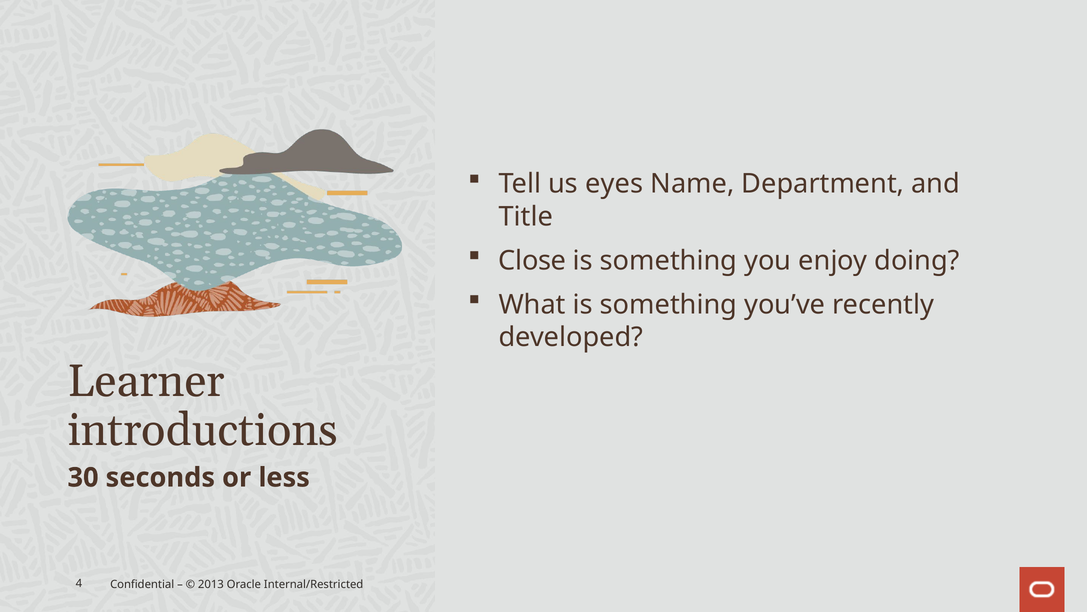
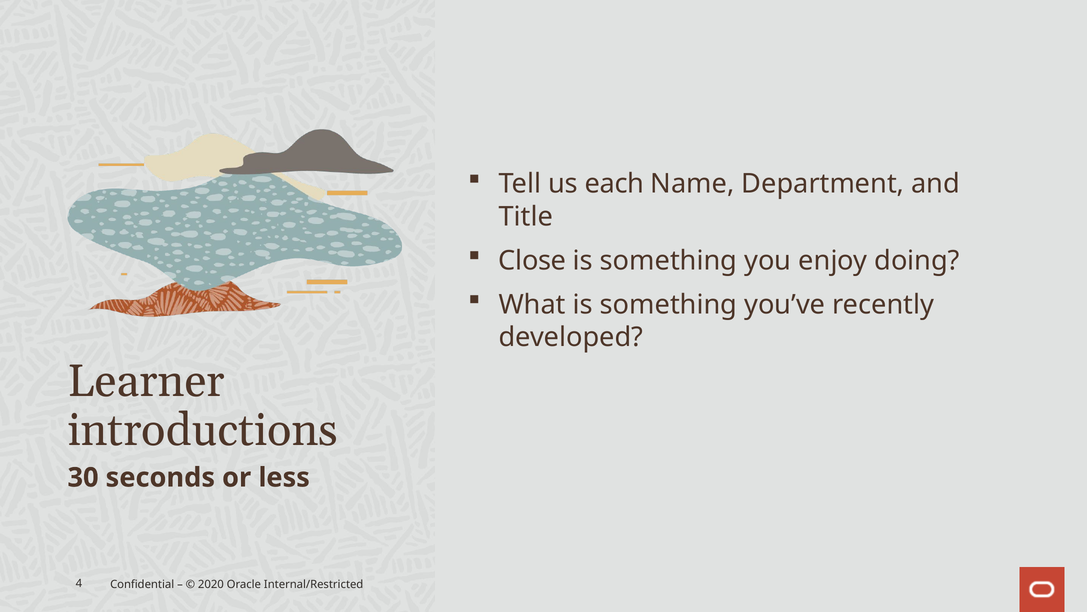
eyes: eyes -> each
2013: 2013 -> 2020
